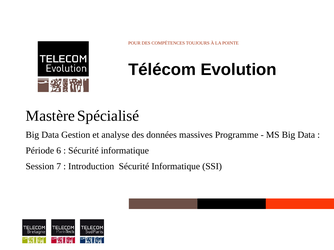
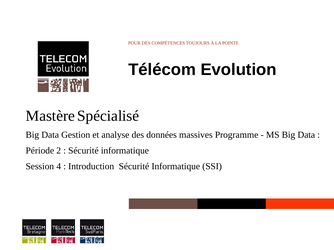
6: 6 -> 2
7: 7 -> 4
